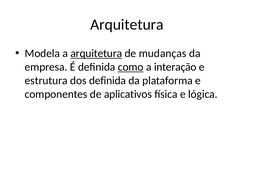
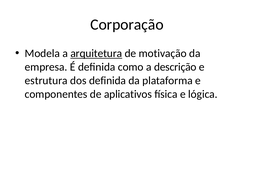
Arquitetura at (127, 25): Arquitetura -> Corporação
mudanças: mudanças -> motivação
como underline: present -> none
interação: interação -> descrição
